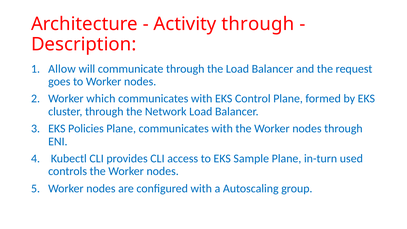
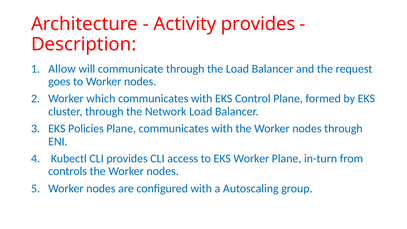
Activity through: through -> provides
EKS Sample: Sample -> Worker
used: used -> from
